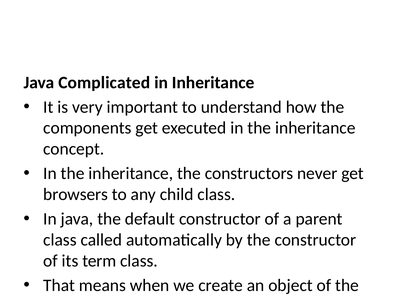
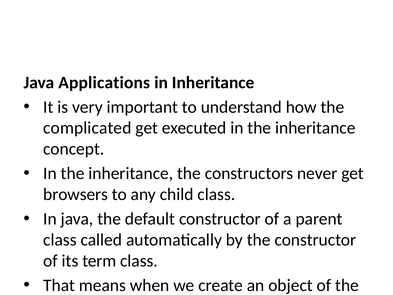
Complicated: Complicated -> Applications
components: components -> complicated
